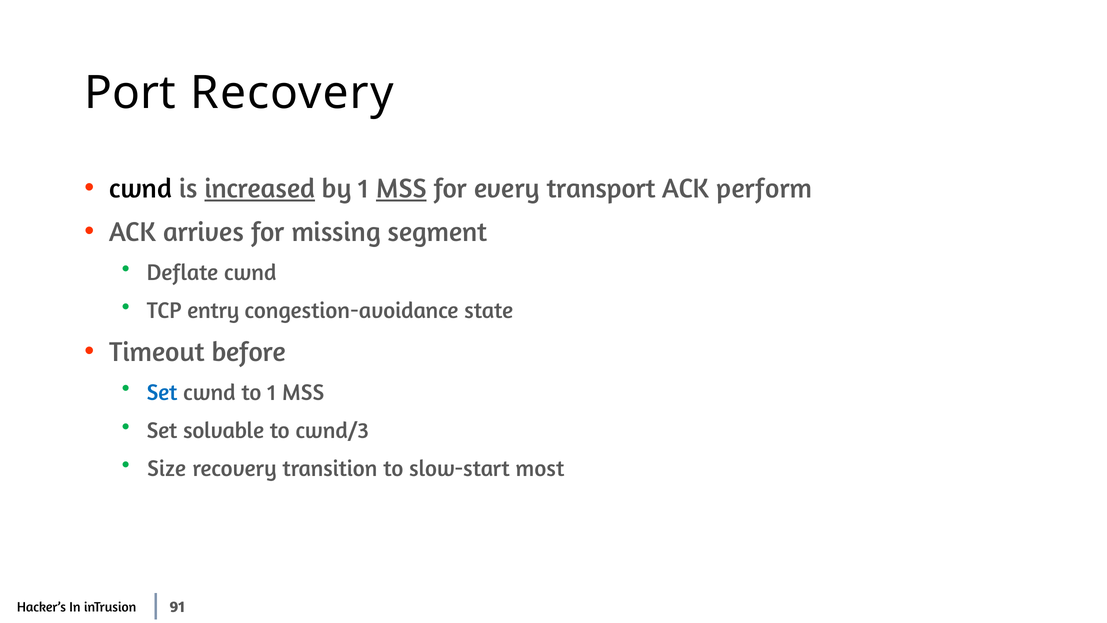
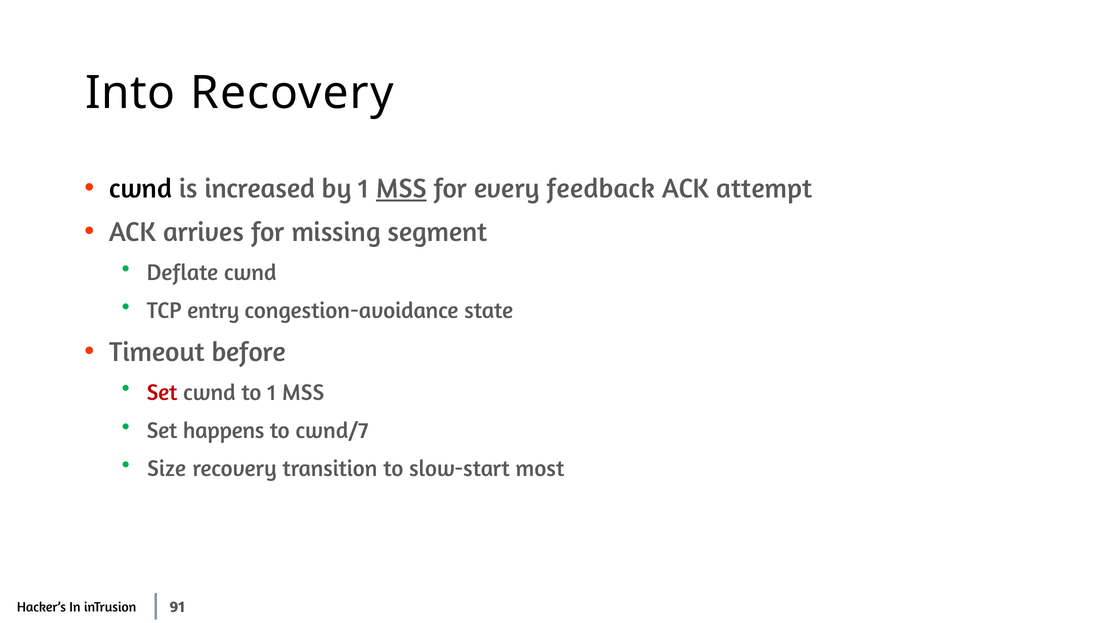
Port: Port -> Into
increased underline: present -> none
transport: transport -> feedback
perform: perform -> attempt
Set at (162, 392) colour: blue -> red
solvable: solvable -> happens
cwnd/3: cwnd/3 -> cwnd/7
